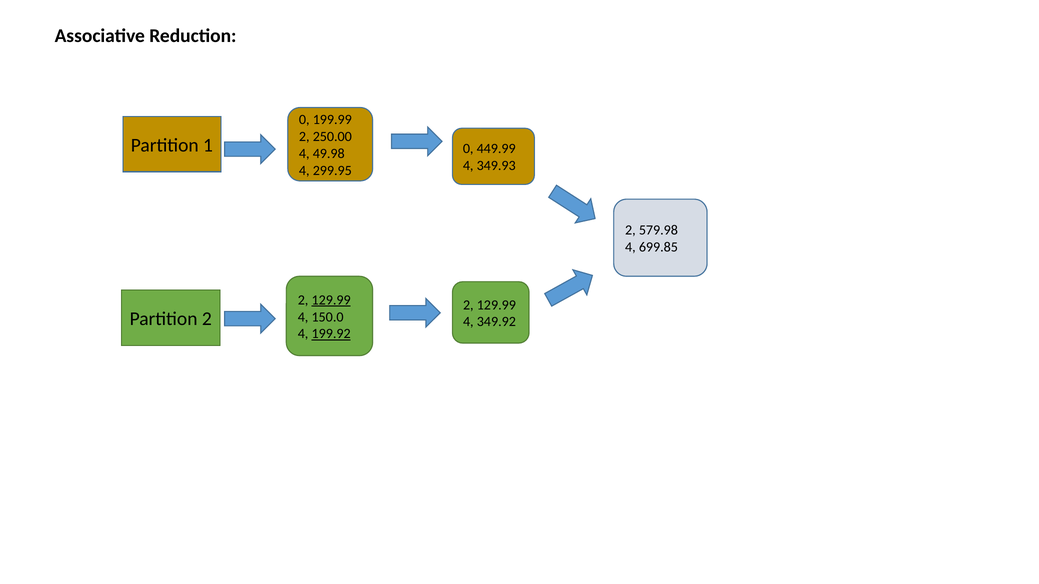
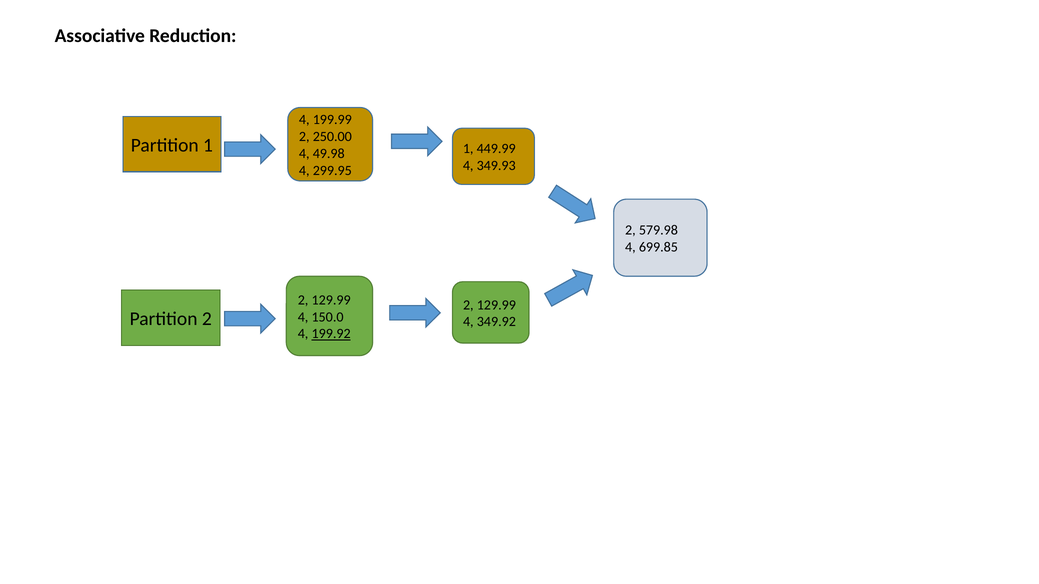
0 at (304, 120): 0 -> 4
0 at (468, 149): 0 -> 1
129.99 at (331, 300) underline: present -> none
